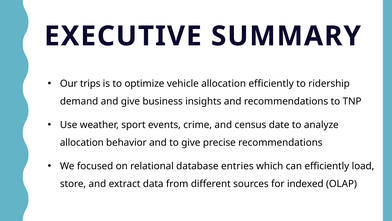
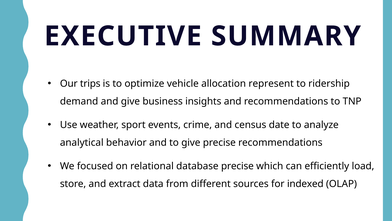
allocation efficiently: efficiently -> represent
allocation at (82, 142): allocation -> analytical
database entries: entries -> precise
